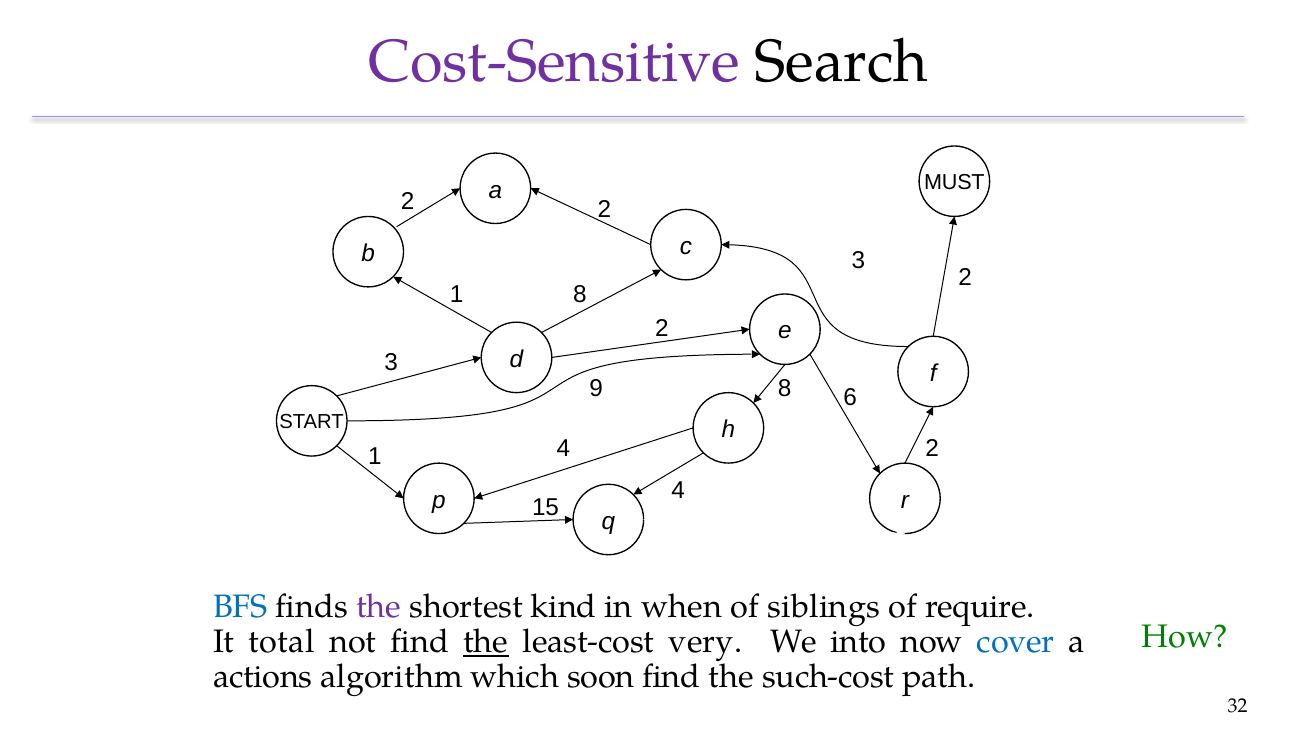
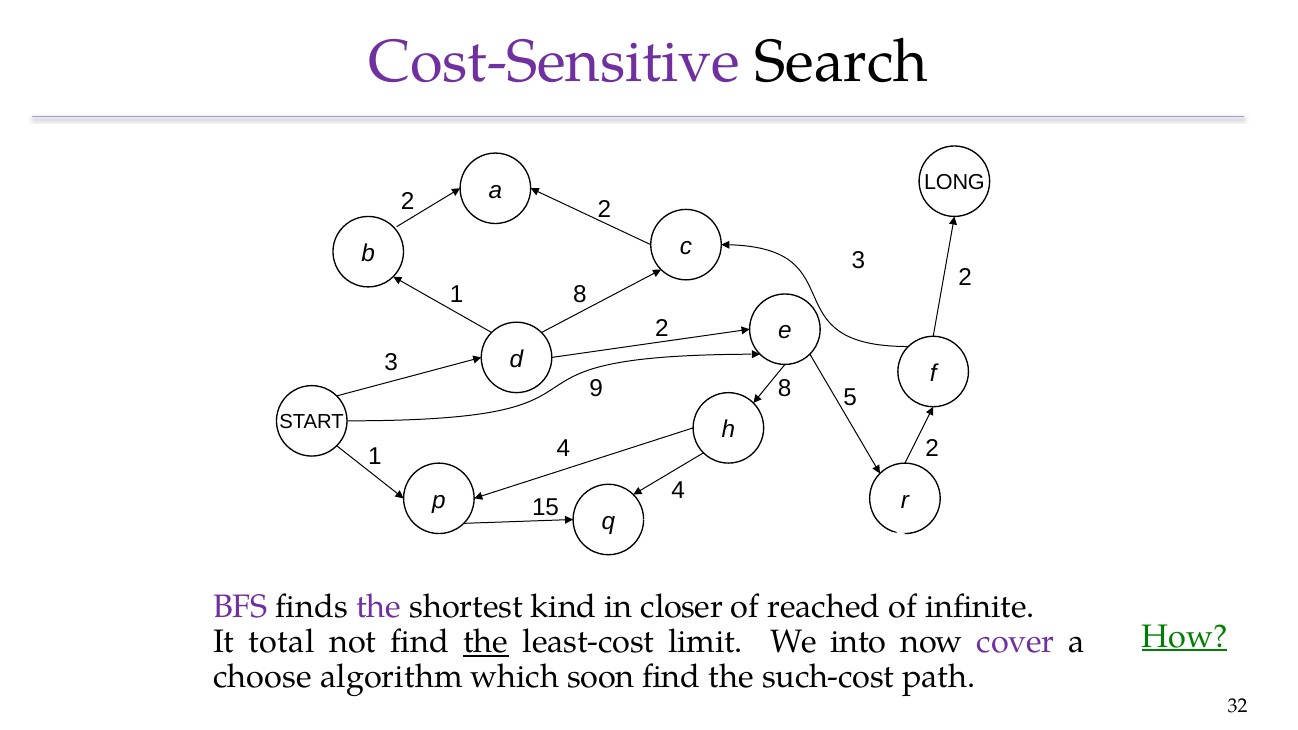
MUST: MUST -> LONG
6: 6 -> 5
BFS colour: blue -> purple
when: when -> closer
siblings: siblings -> reached
require: require -> infinite
How underline: none -> present
very: very -> limit
cover colour: blue -> purple
actions: actions -> choose
